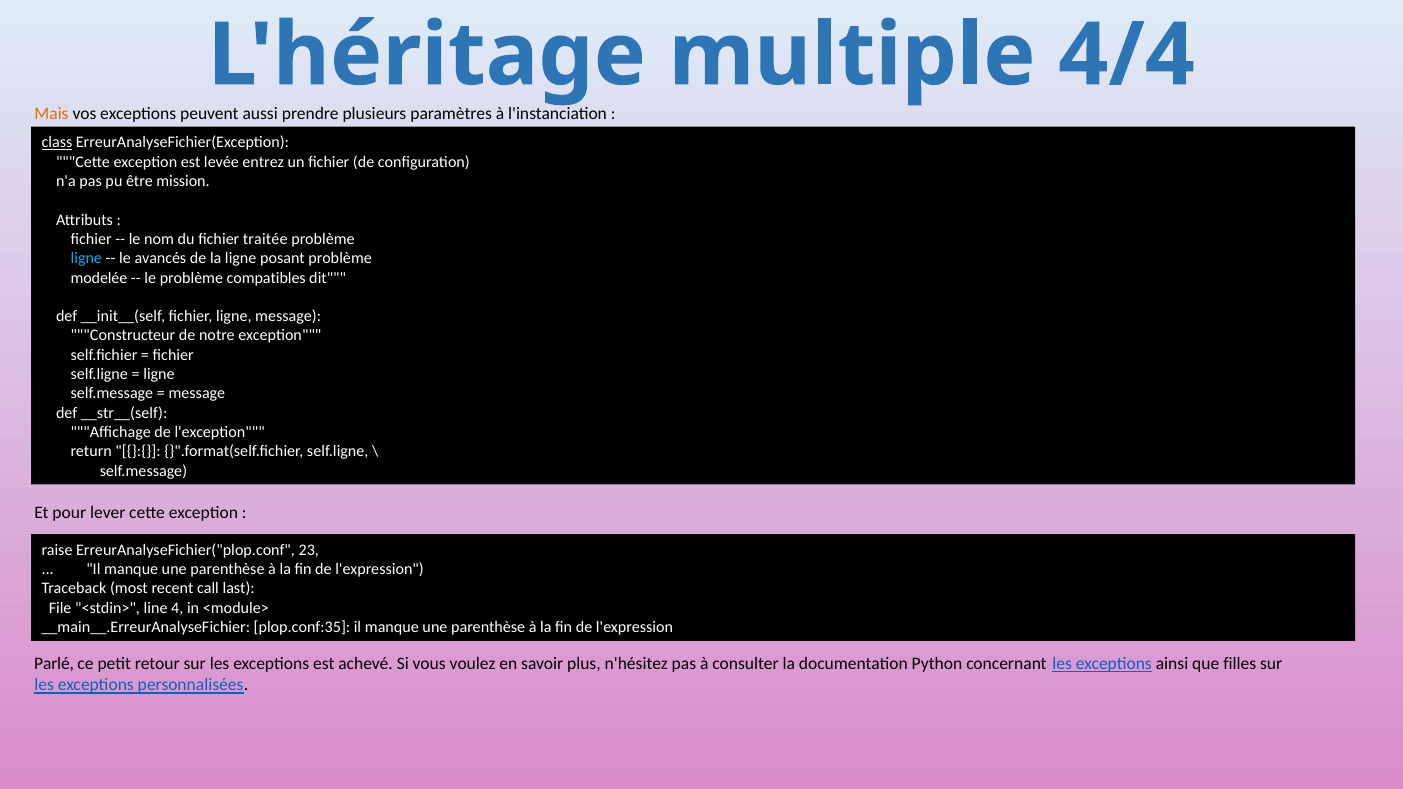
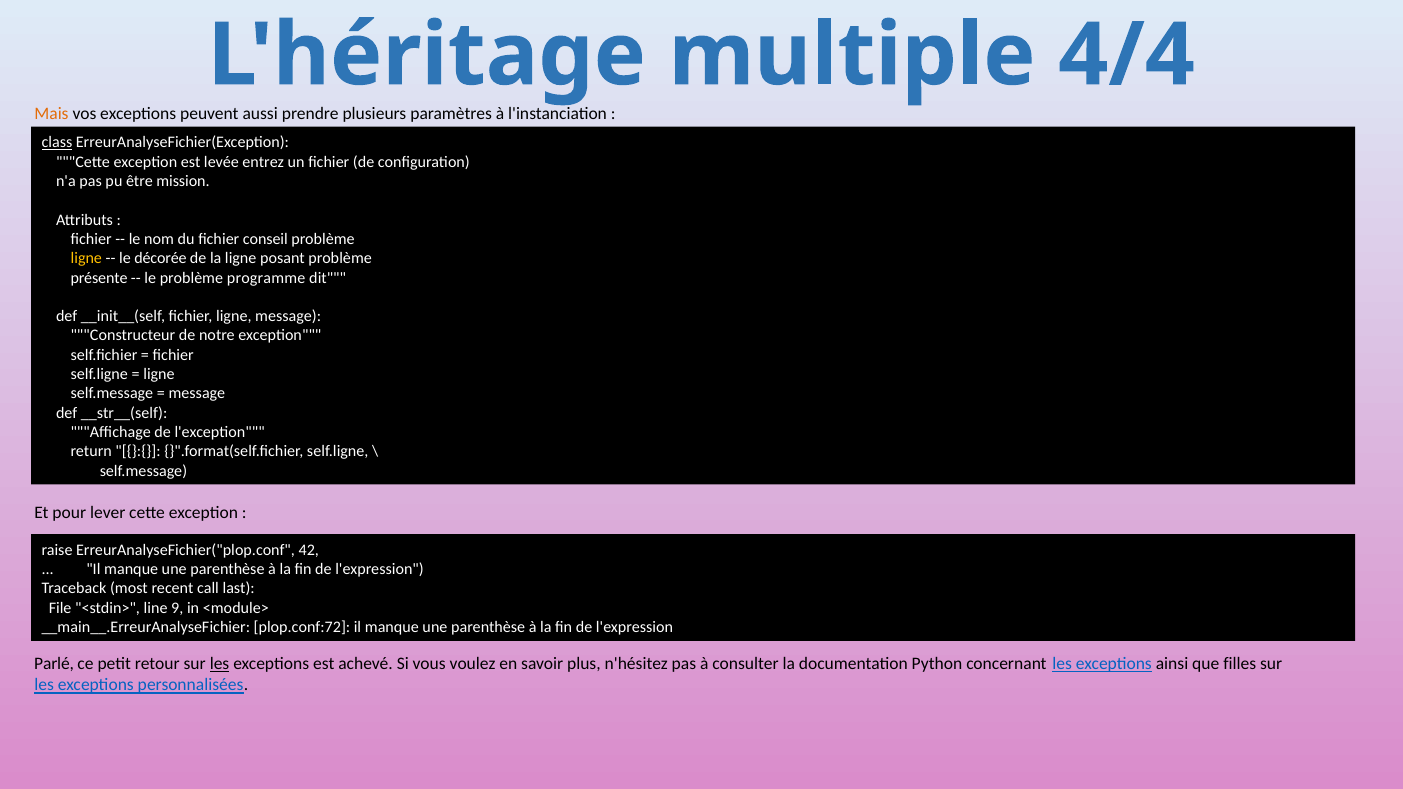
traitée: traitée -> conseil
ligne at (86, 258) colour: light blue -> yellow
avancés: avancés -> décorée
modelée: modelée -> présente
compatibles: compatibles -> programme
23: 23 -> 42
4: 4 -> 9
plop.conf:35: plop.conf:35 -> plop.conf:72
les at (220, 664) underline: none -> present
